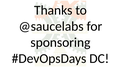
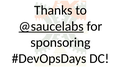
@saucelabs underline: none -> present
